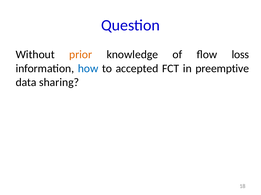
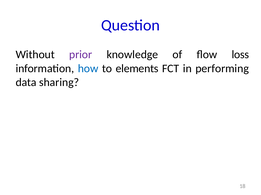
prior colour: orange -> purple
accepted: accepted -> elements
preemptive: preemptive -> performing
